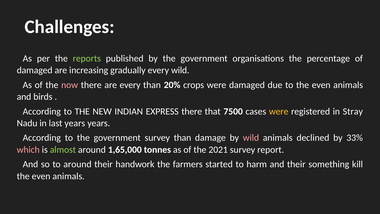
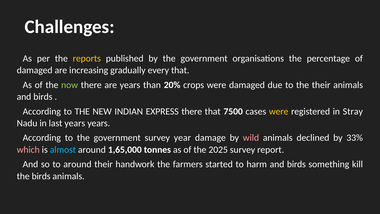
reports colour: light green -> yellow
every wild: wild -> that
now colour: pink -> light green
are every: every -> years
to the even: even -> their
survey than: than -> year
almost colour: light green -> light blue
2021: 2021 -> 2025
harm and their: their -> birds
even at (41, 176): even -> birds
